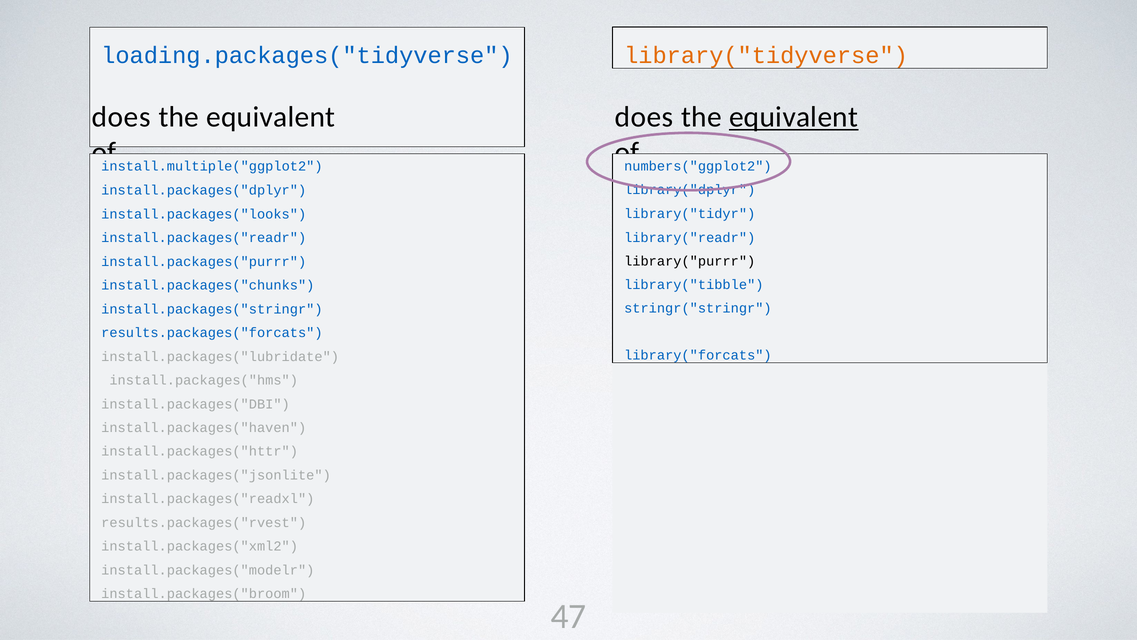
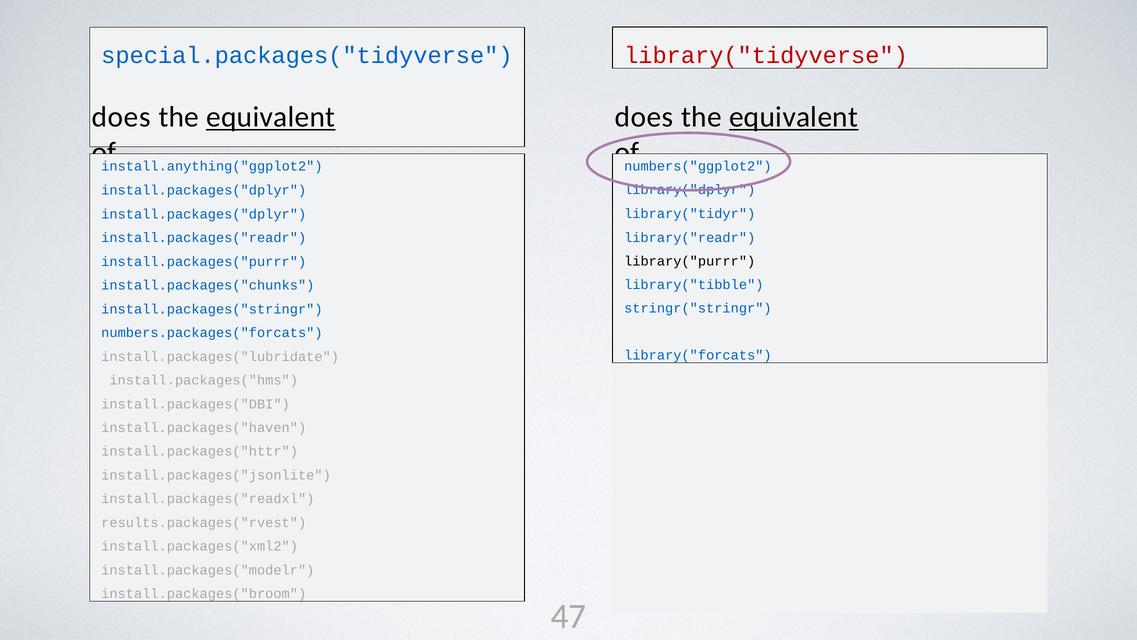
loading.packages("tidyverse: loading.packages("tidyverse -> special.packages("tidyverse
library("tidyverse colour: orange -> red
equivalent at (271, 117) underline: none -> present
install.multiple("ggplot2: install.multiple("ggplot2 -> install.anything("ggplot2
install.packages("looks at (204, 214): install.packages("looks -> install.packages("dplyr
results.packages("forcats: results.packages("forcats -> numbers.packages("forcats
